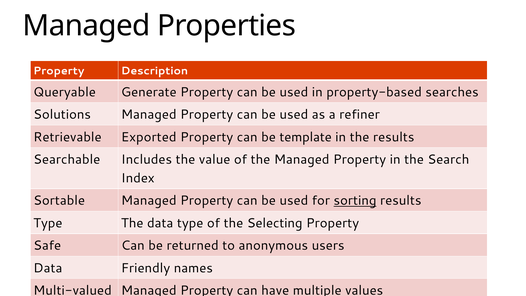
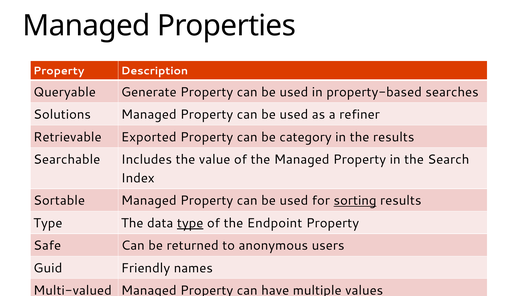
template: template -> category
type at (190, 223) underline: none -> present
Selecting: Selecting -> Endpoint
Data at (48, 268): Data -> Guid
